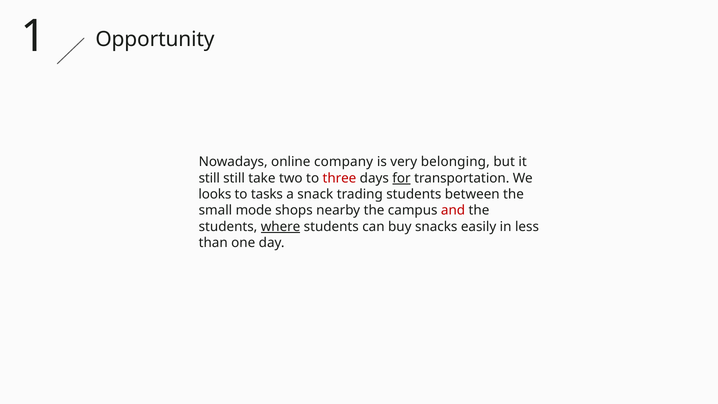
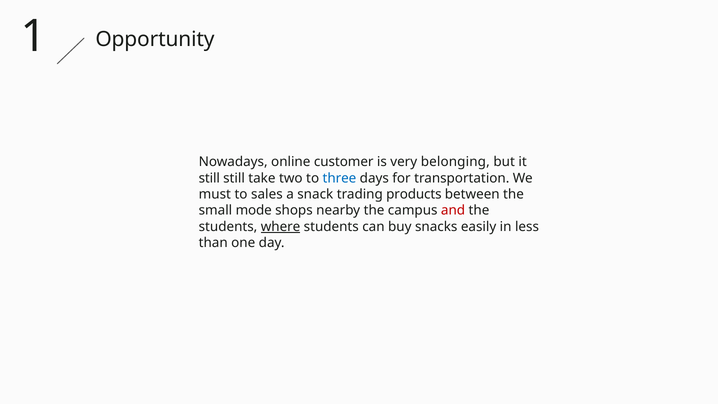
company: company -> customer
three colour: red -> blue
for underline: present -> none
looks: looks -> must
tasks: tasks -> sales
trading students: students -> products
